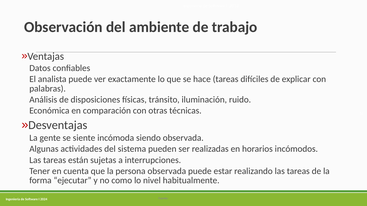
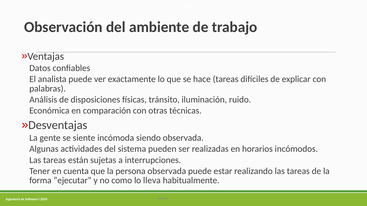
nivel: nivel -> lleva
